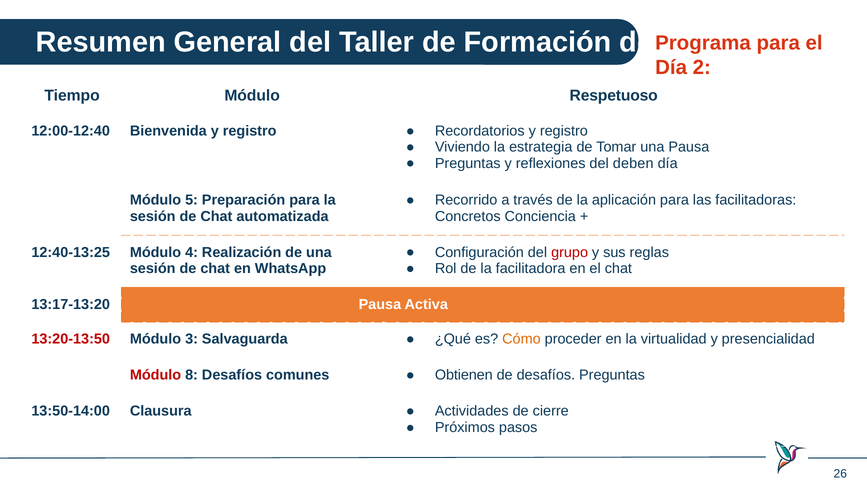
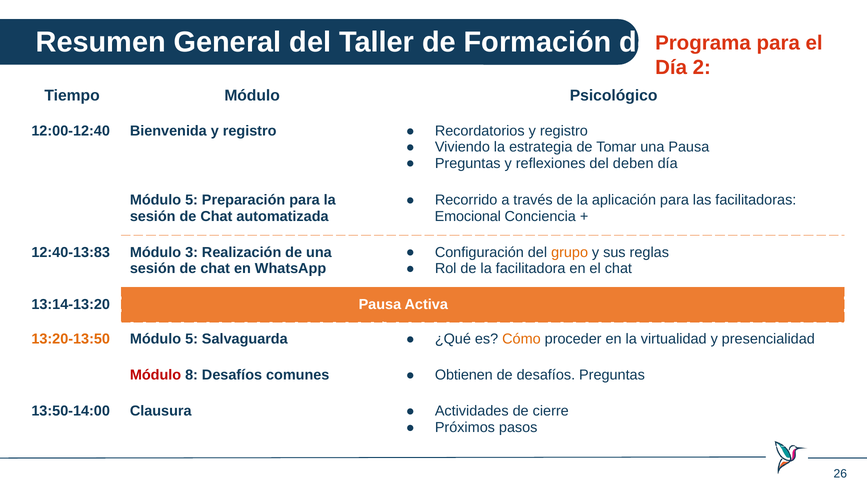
Respetuoso: Respetuoso -> Psicológico
Concretos: Concretos -> Emocional
12:40-13:25: 12:40-13:25 -> 12:40-13:83
4: 4 -> 3
grupo colour: red -> orange
13:17-13:20: 13:17-13:20 -> 13:14-13:20
13:20-13:50 colour: red -> orange
3 at (192, 339): 3 -> 5
